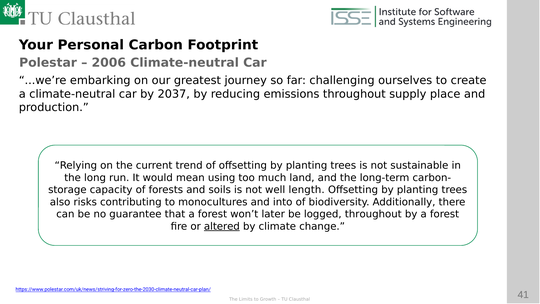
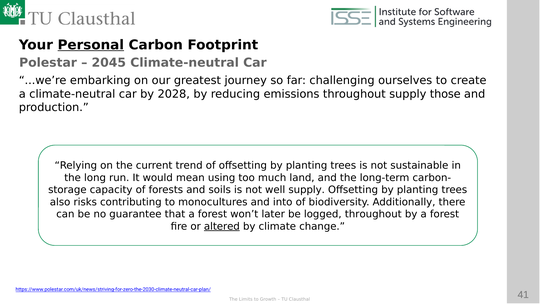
Personal underline: none -> present
2006: 2006 -> 2045
2037: 2037 -> 2028
place: place -> those
well length: length -> supply
